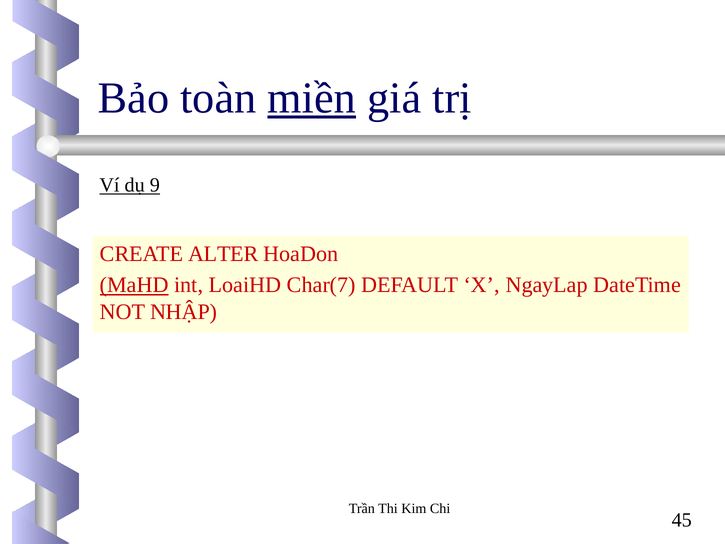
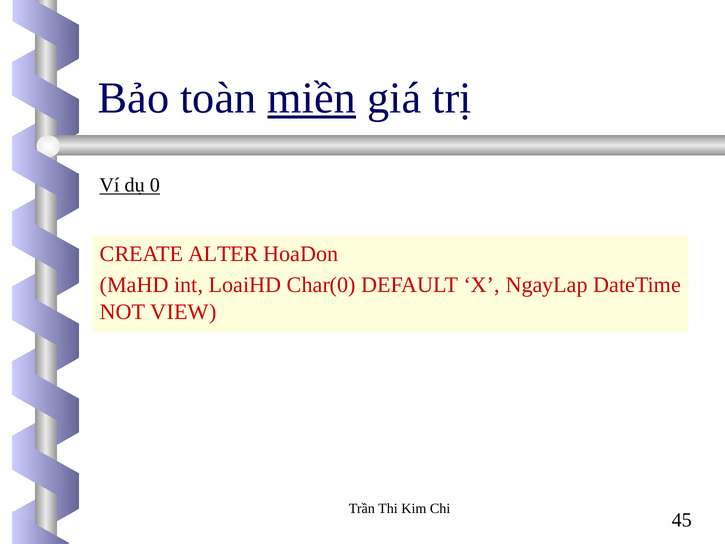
9: 9 -> 0
MaHD underline: present -> none
Char(7: Char(7 -> Char(0
NHẬP: NHẬP -> VIEW
